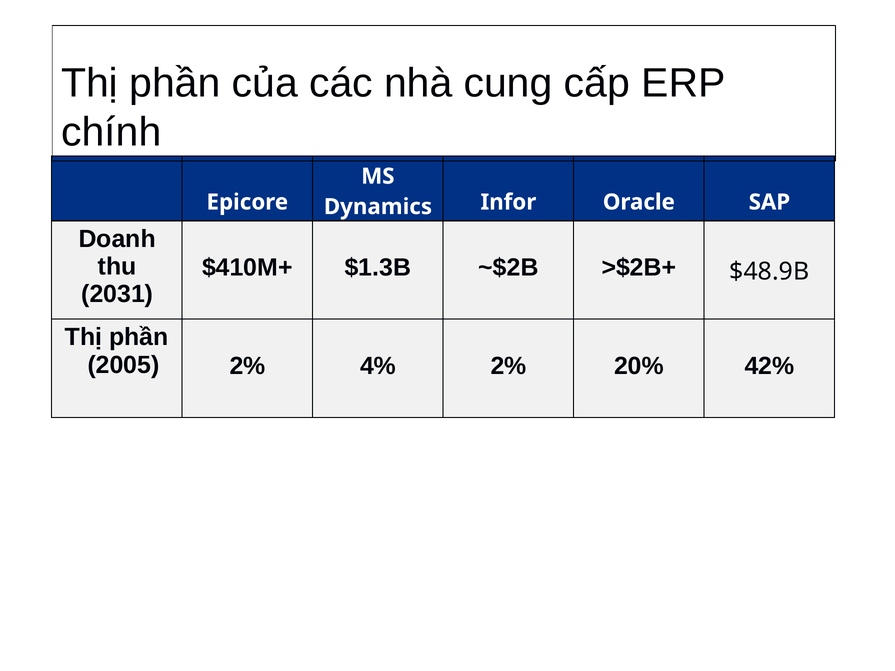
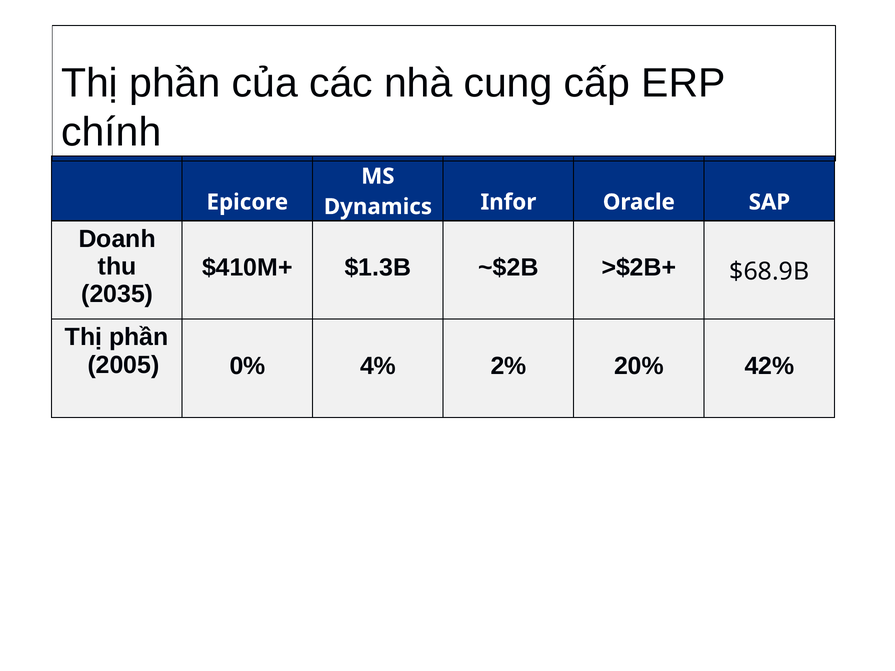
$48.9B: $48.9B -> $68.9B
2031: 2031 -> 2035
2005 2%: 2% -> 0%
